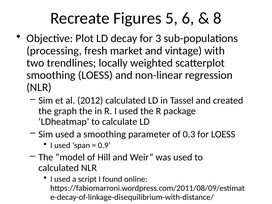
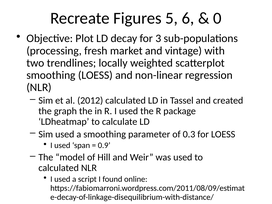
8: 8 -> 0
